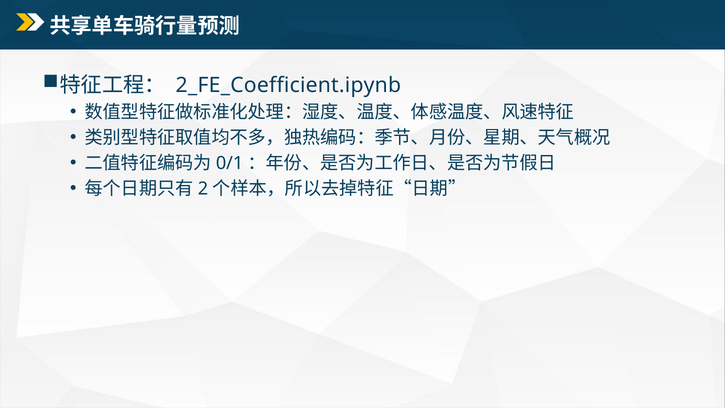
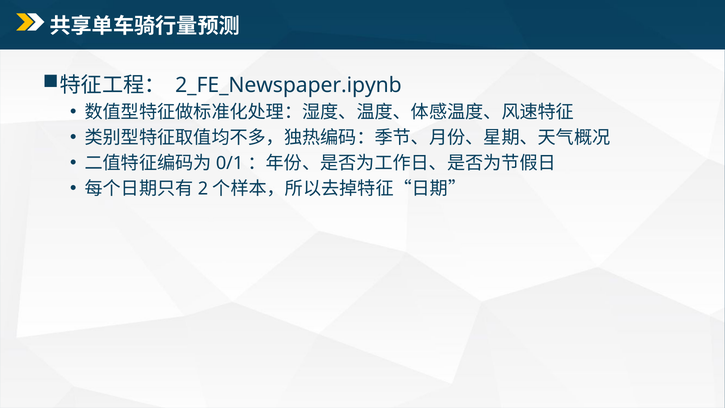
2_FE_Coefficient.ipynb: 2_FE_Coefficient.ipynb -> 2_FE_Newspaper.ipynb
